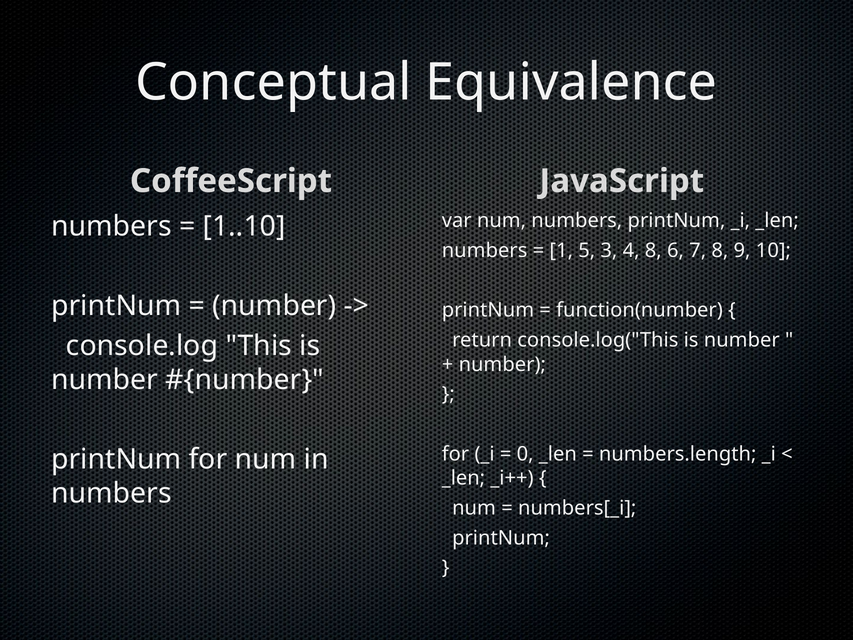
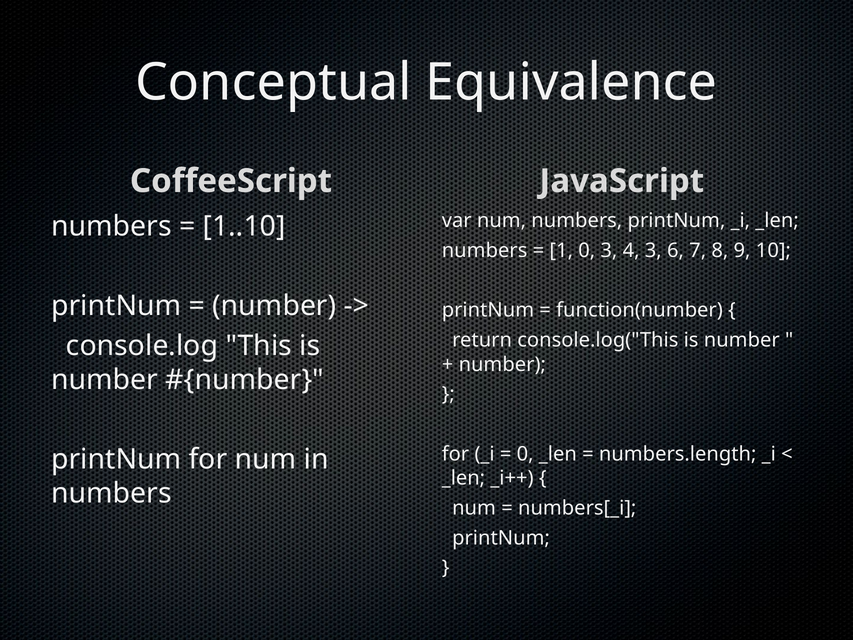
1 5: 5 -> 0
4 8: 8 -> 3
